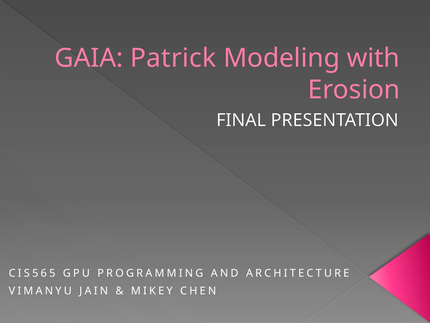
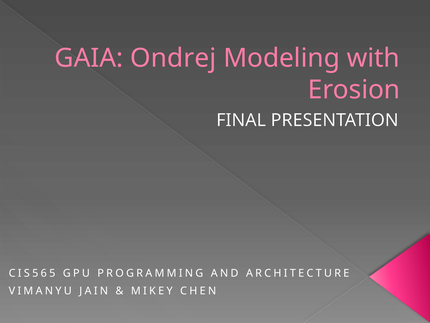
Patrick: Patrick -> Ondrej
